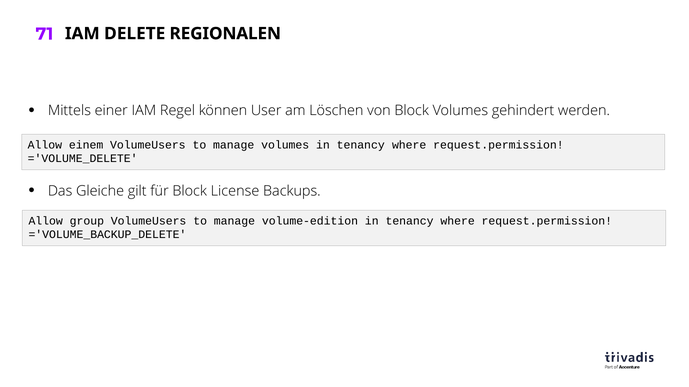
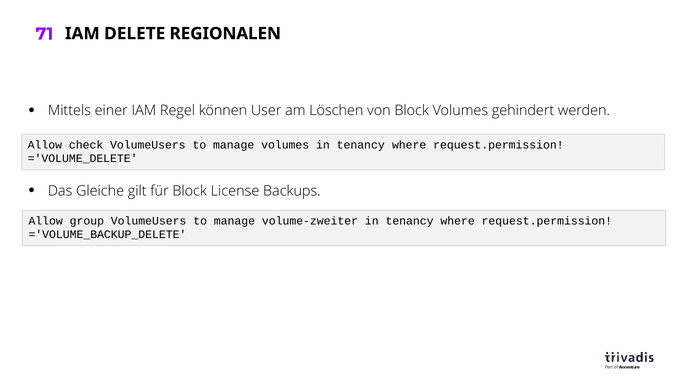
einem: einem -> check
volume-edition: volume-edition -> volume-zweiter
